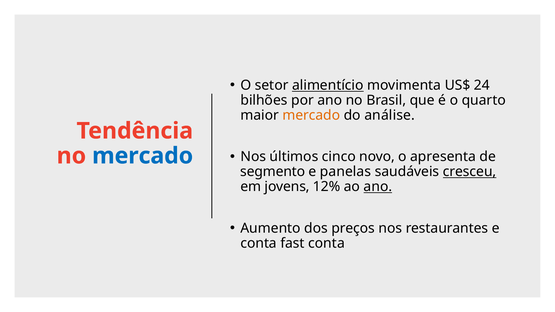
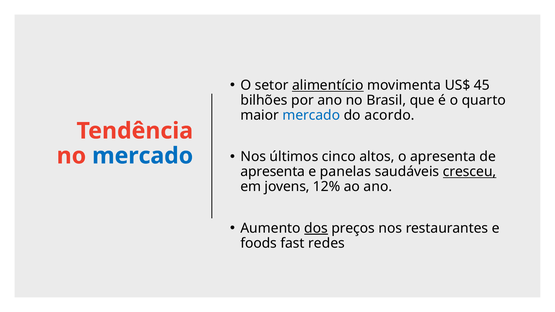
24: 24 -> 45
mercado at (311, 115) colour: orange -> blue
análise: análise -> acordo
novo: novo -> altos
segmento at (273, 172): segmento -> apresenta
ano at (378, 187) underline: present -> none
dos underline: none -> present
conta at (259, 243): conta -> foods
fast conta: conta -> redes
